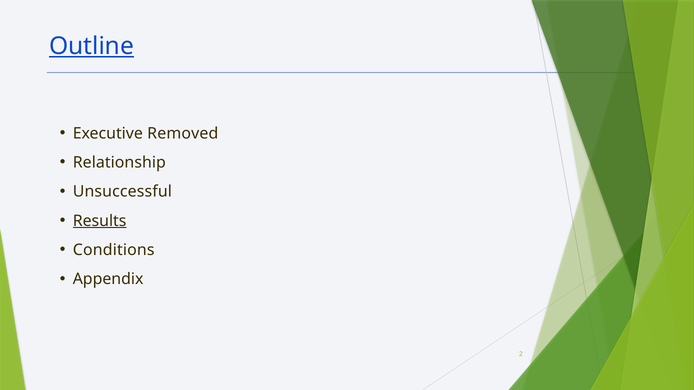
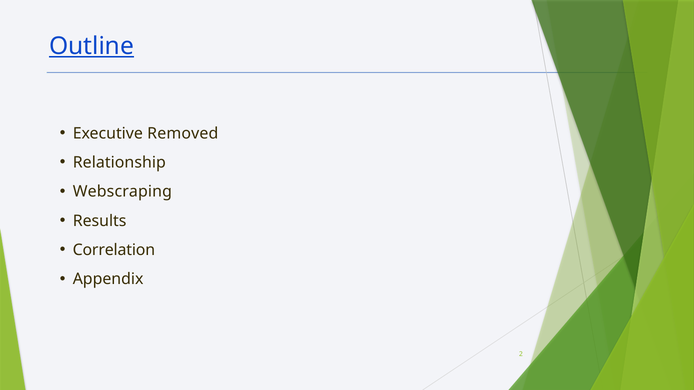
Unsuccessful: Unsuccessful -> Webscraping
Results underline: present -> none
Conditions: Conditions -> Correlation
